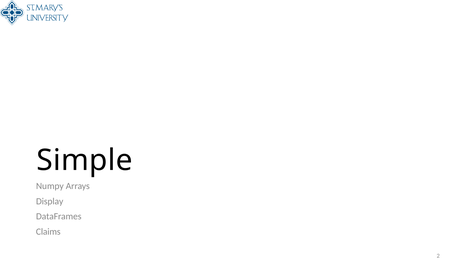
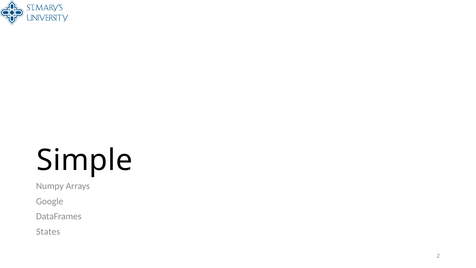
Display: Display -> Google
Claims: Claims -> States
